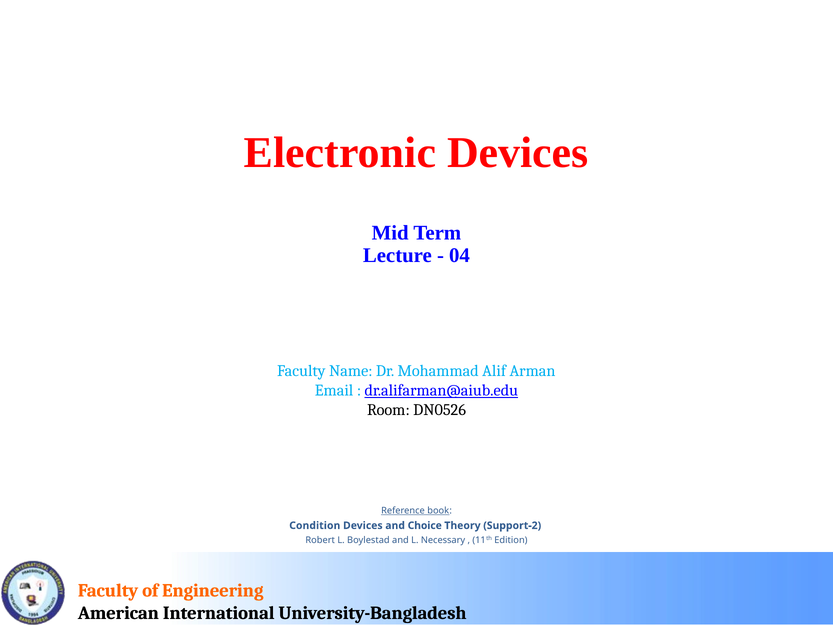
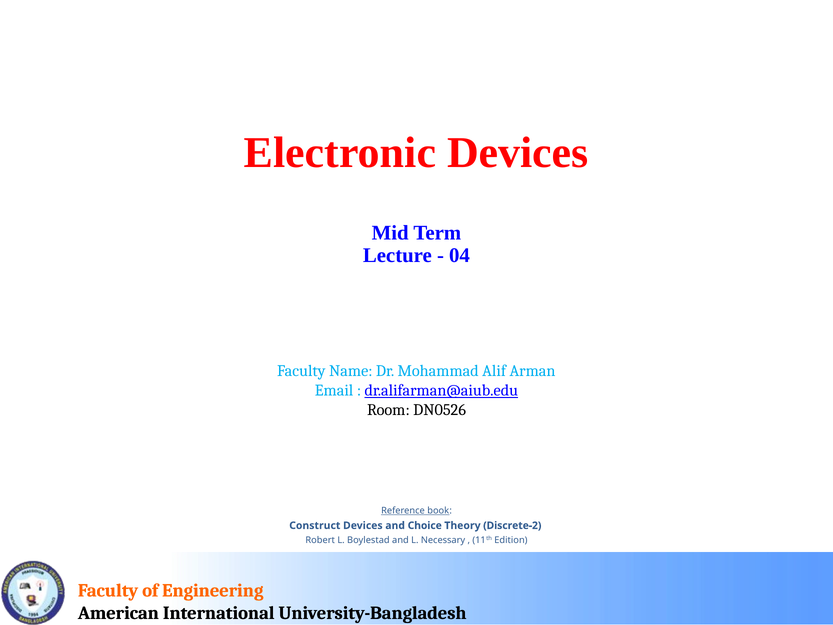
Condition: Condition -> Construct
Support-2: Support-2 -> Discrete-2
